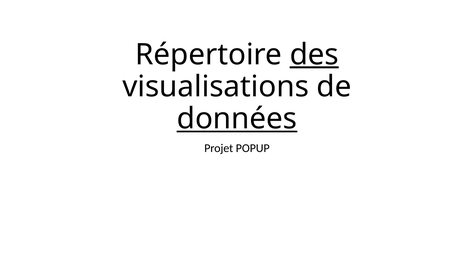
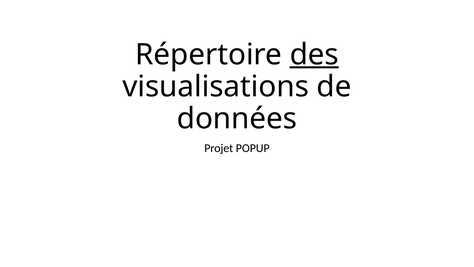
données underline: present -> none
